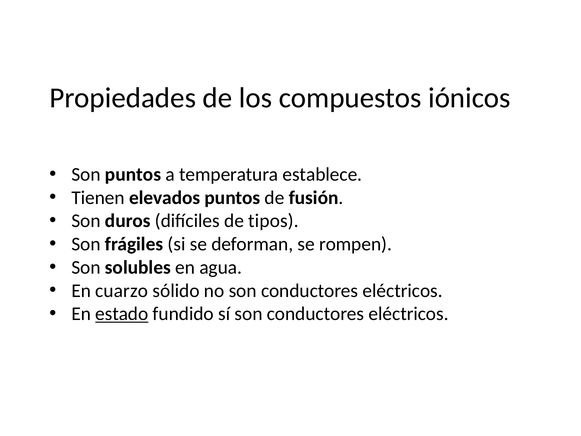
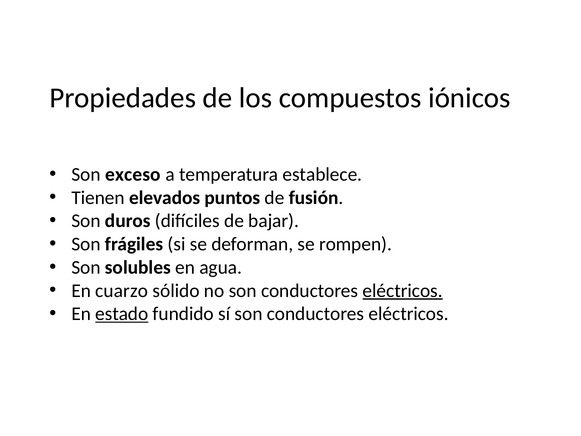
Son puntos: puntos -> exceso
tipos: tipos -> bajar
eléctricos at (403, 290) underline: none -> present
